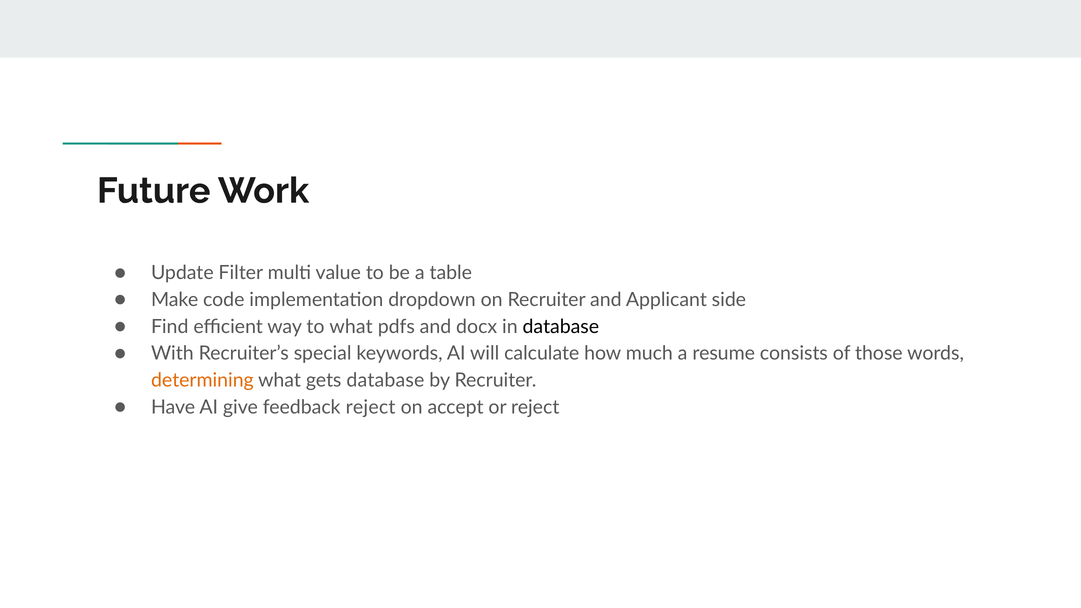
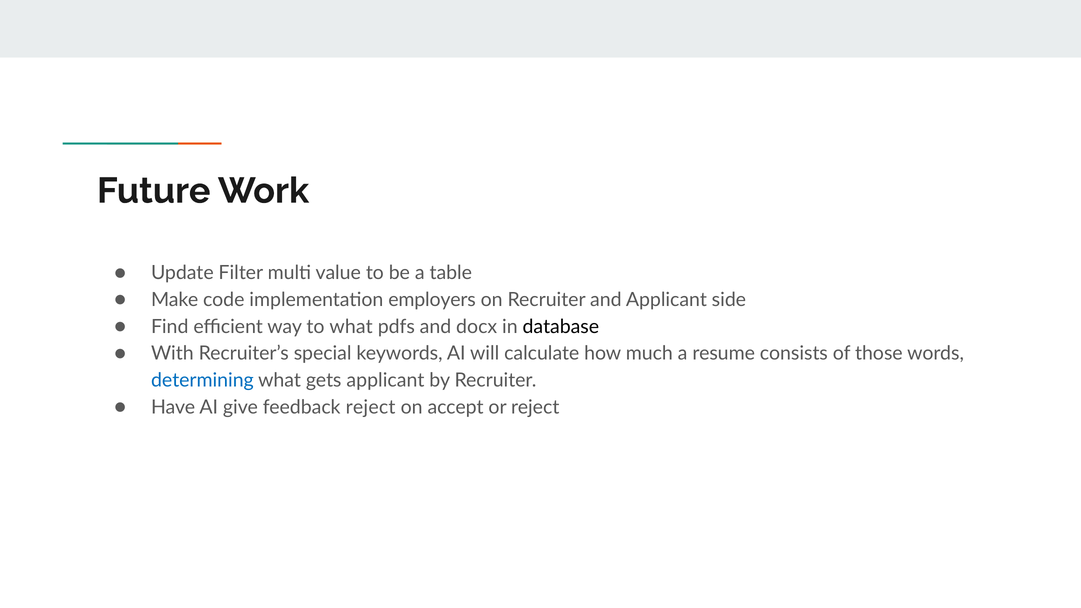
dropdown: dropdown -> employers
determining colour: orange -> blue
gets database: database -> applicant
